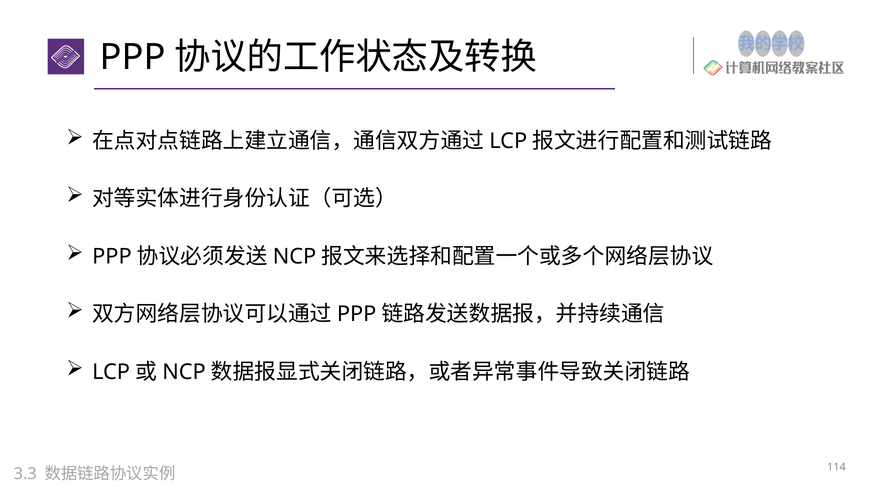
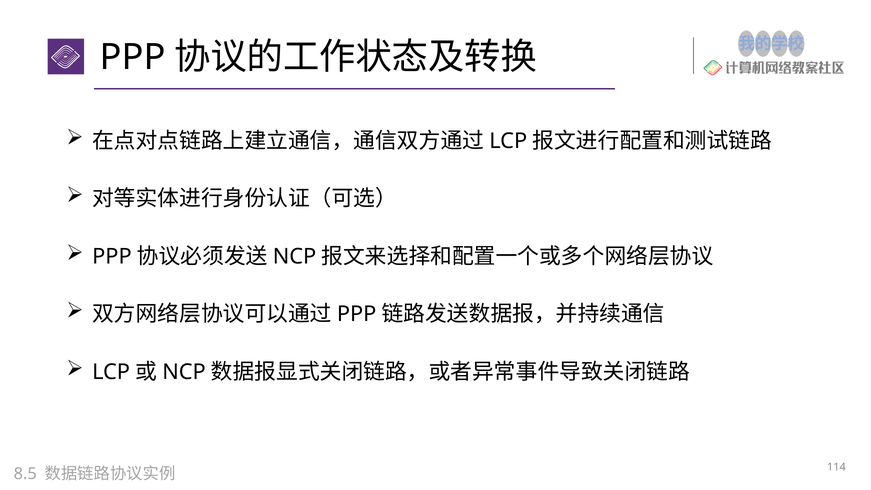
3.3: 3.3 -> 8.5
